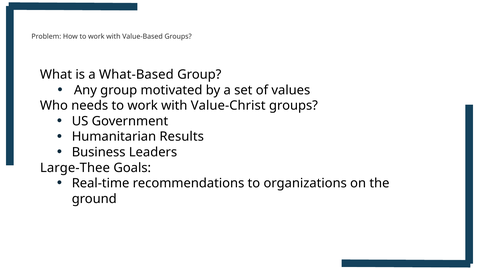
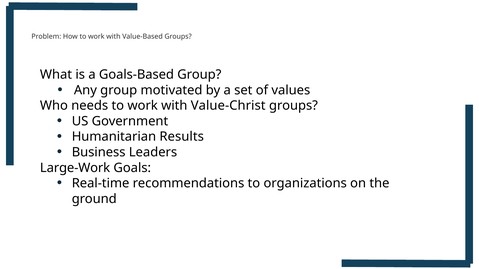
What-Based: What-Based -> Goals-Based
Large-Thee: Large-Thee -> Large-Work
